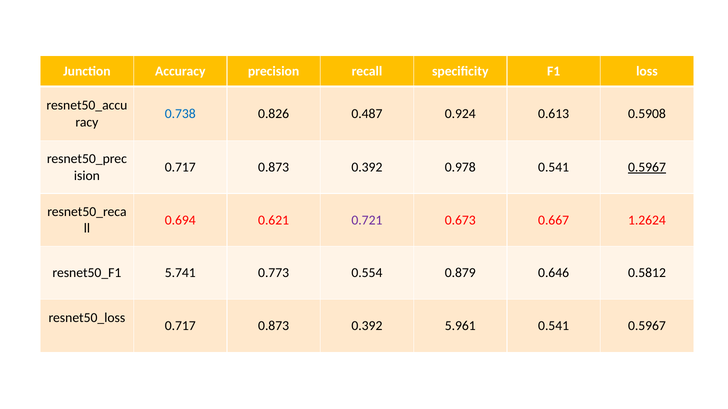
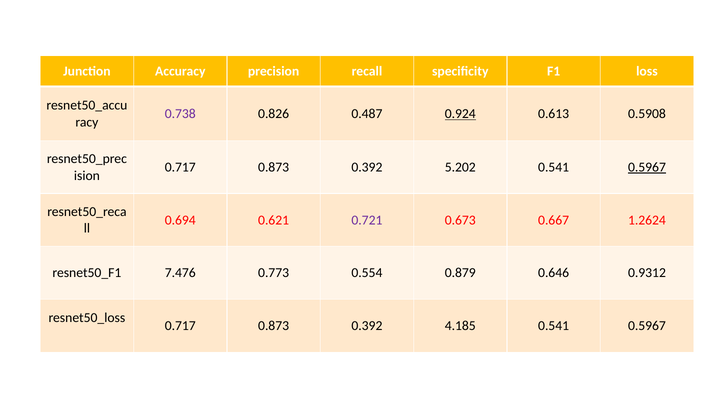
0.738 colour: blue -> purple
0.924 underline: none -> present
0.978: 0.978 -> 5.202
5.741: 5.741 -> 7.476
0.5812: 0.5812 -> 0.9312
5.961: 5.961 -> 4.185
